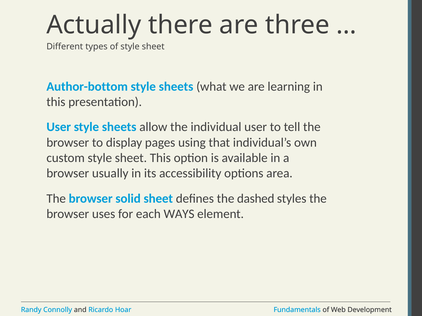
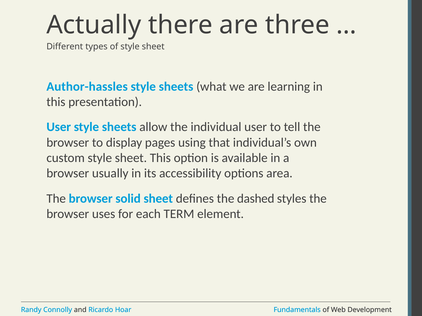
Author-bottom: Author-bottom -> Author-hassles
WAYS: WAYS -> TERM
